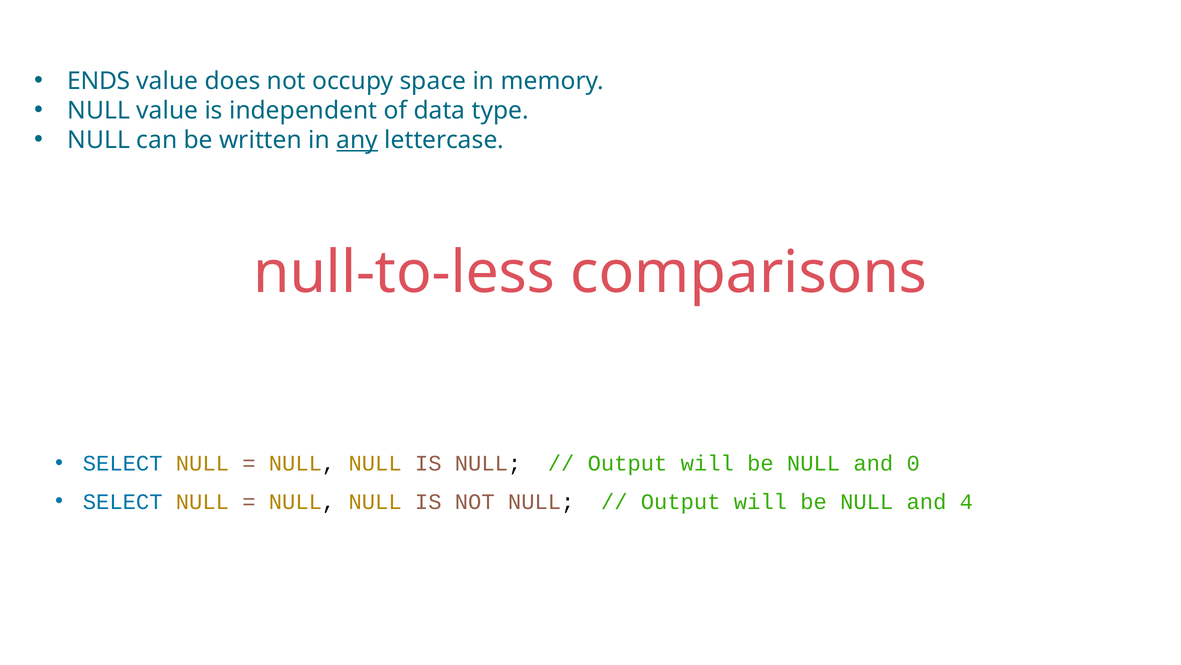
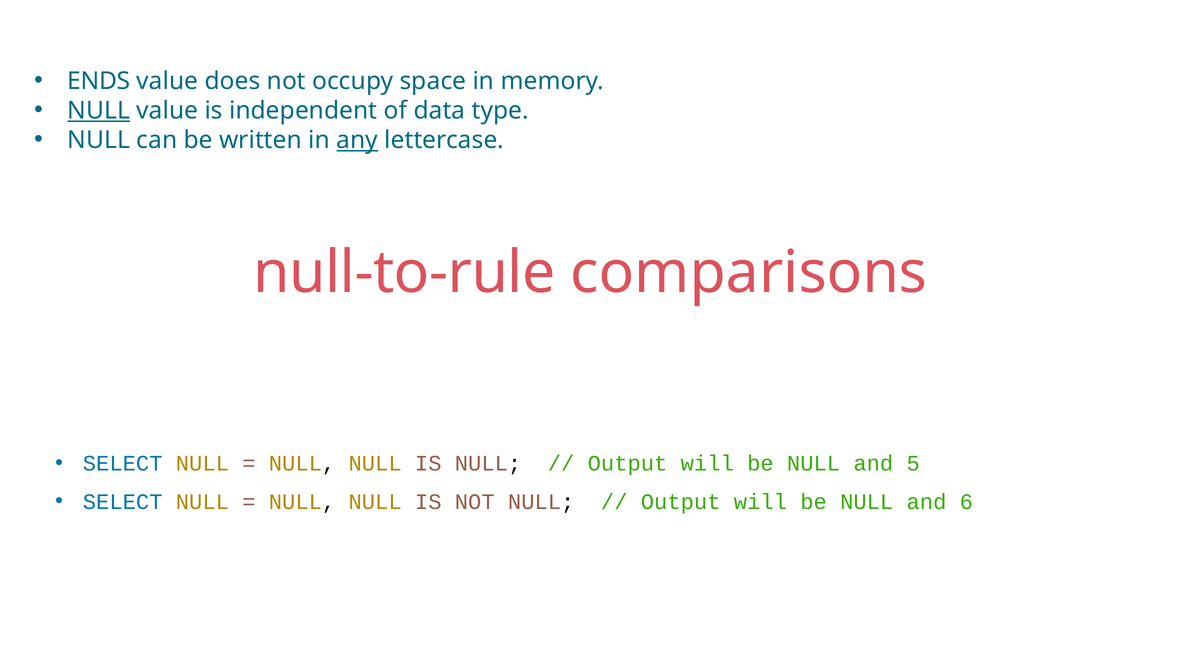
NULL at (99, 111) underline: none -> present
null-to-less: null-to-less -> null-to-rule
0: 0 -> 5
4: 4 -> 6
